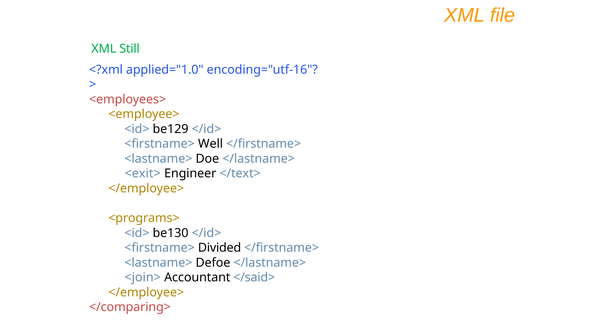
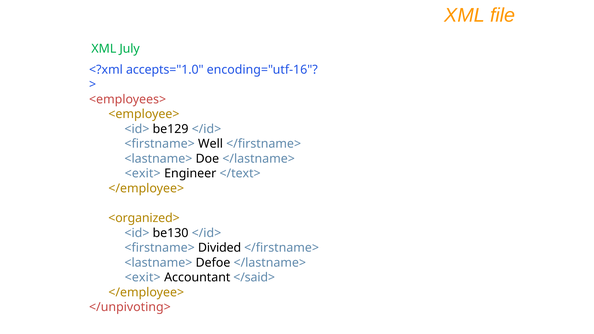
Still: Still -> July
applied="1.0: applied="1.0 -> accepts="1.0
<programs>: <programs> -> <organized>
<join> at (143, 278): <join> -> <exit>
</comparing>: </comparing> -> </unpivoting>
